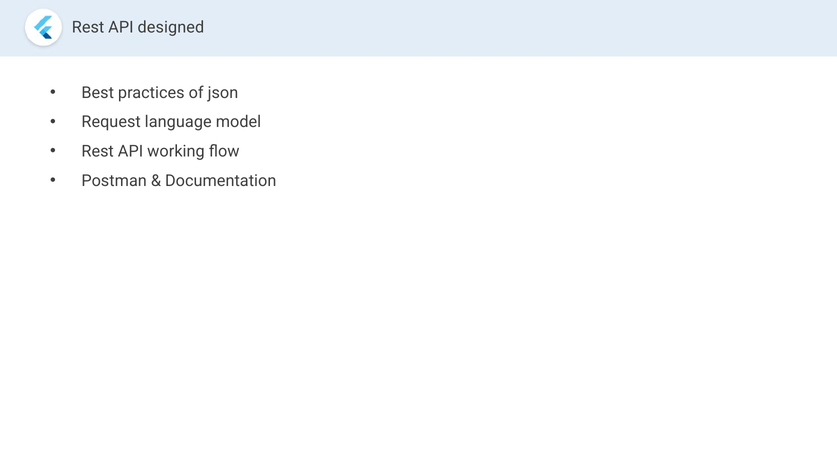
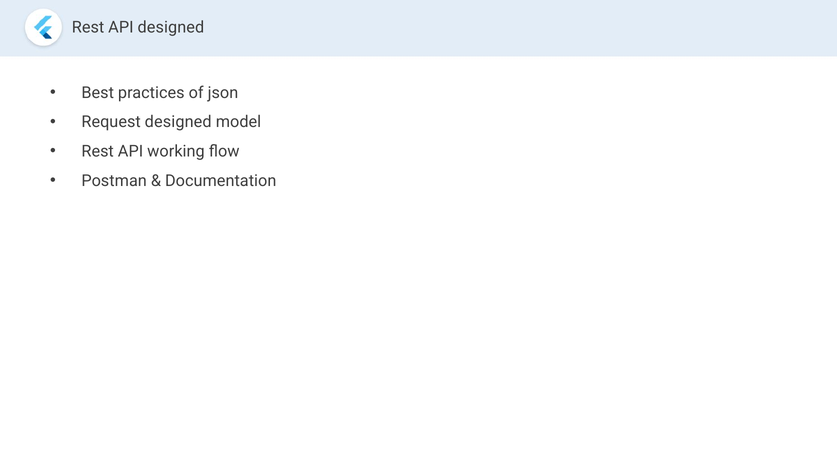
Request language: language -> designed
